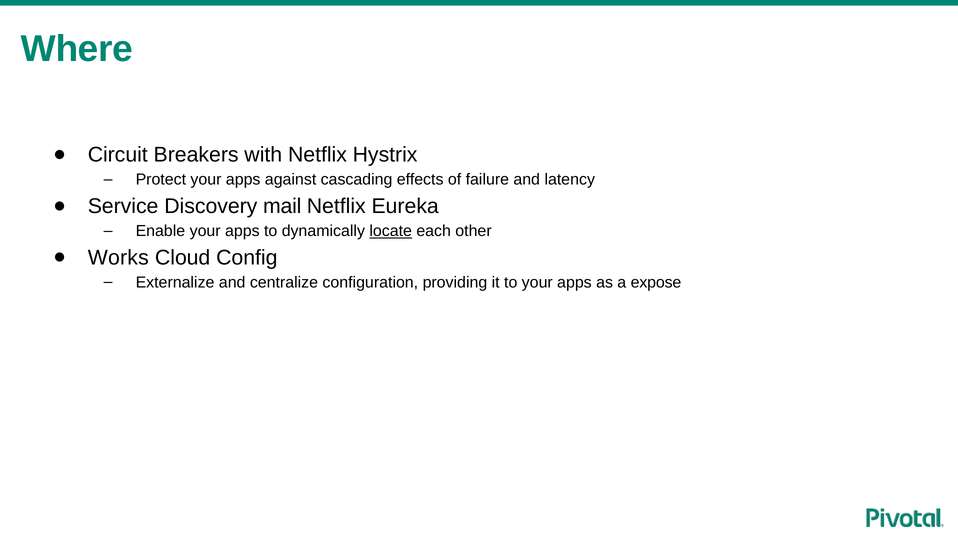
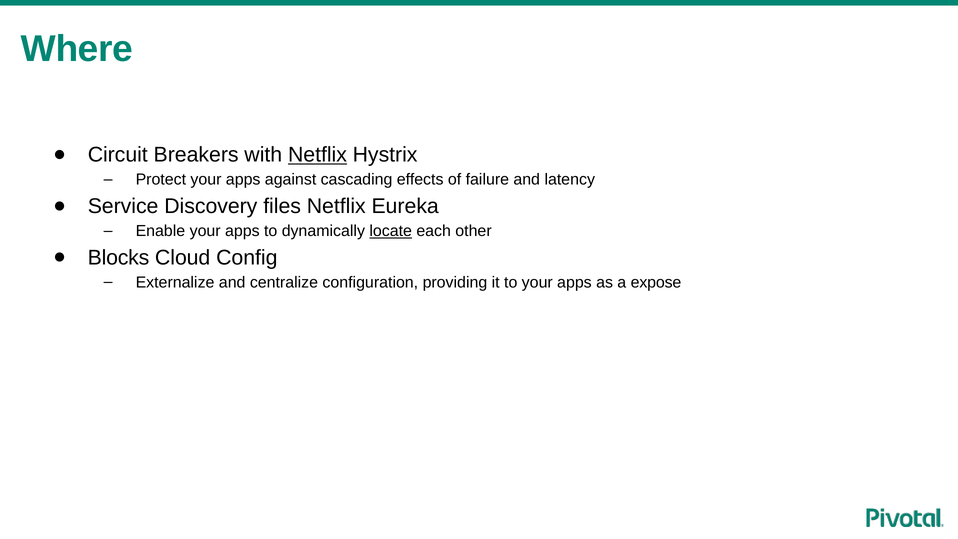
Netflix at (317, 155) underline: none -> present
mail: mail -> files
Works: Works -> Blocks
